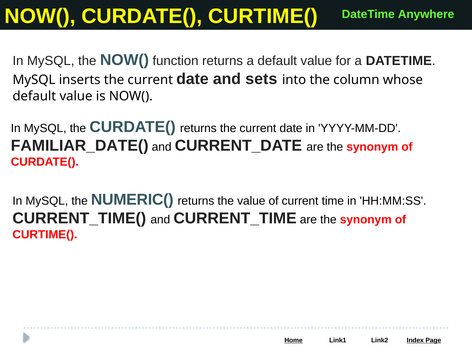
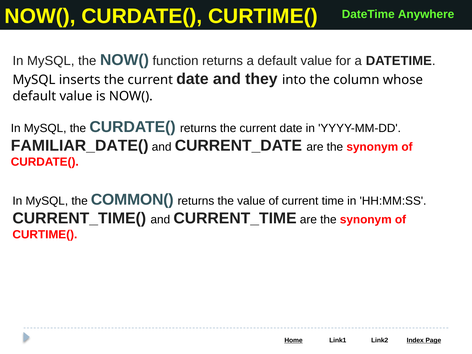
sets: sets -> they
NUMERIC(: NUMERIC( -> COMMON(
